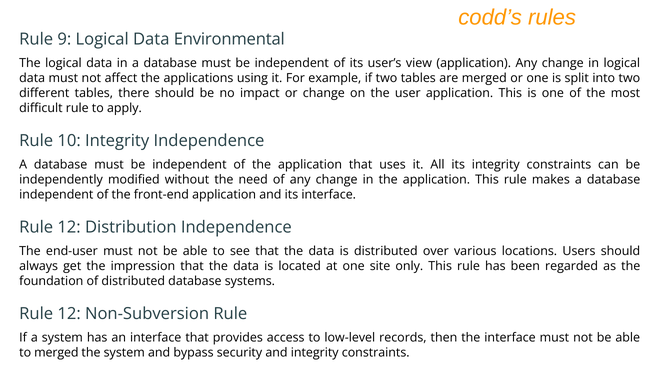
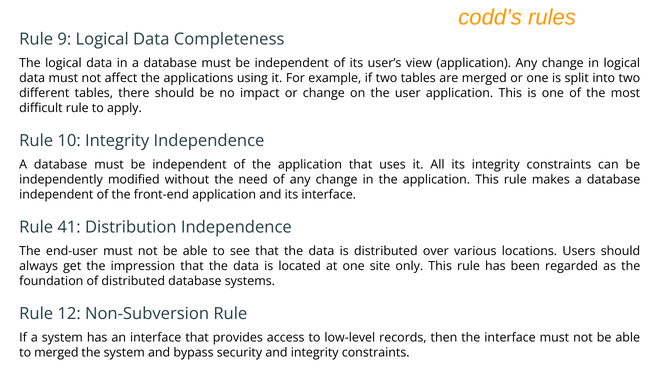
Environmental: Environmental -> Completeness
12 at (69, 227): 12 -> 41
